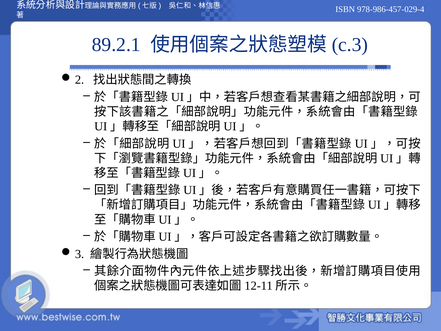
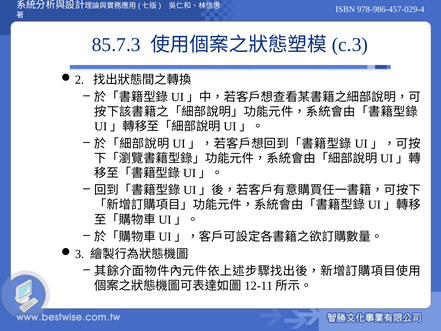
89.2.1: 89.2.1 -> 85.7.3
